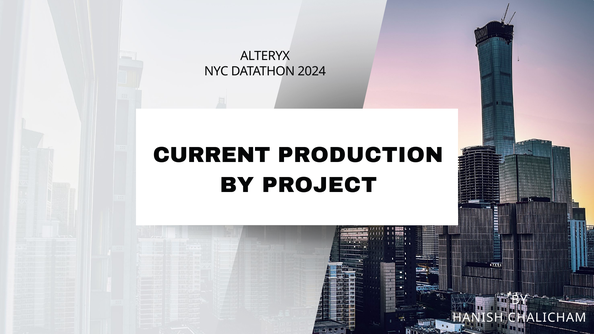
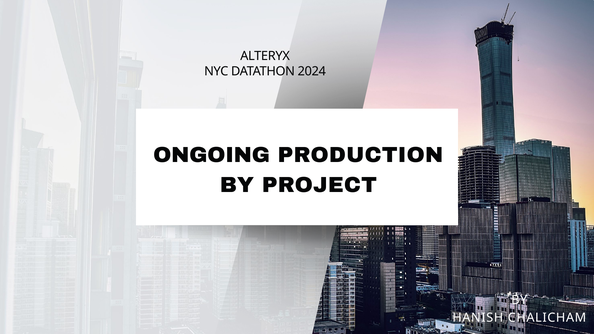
CURRENT: CURRENT -> ONGOING
